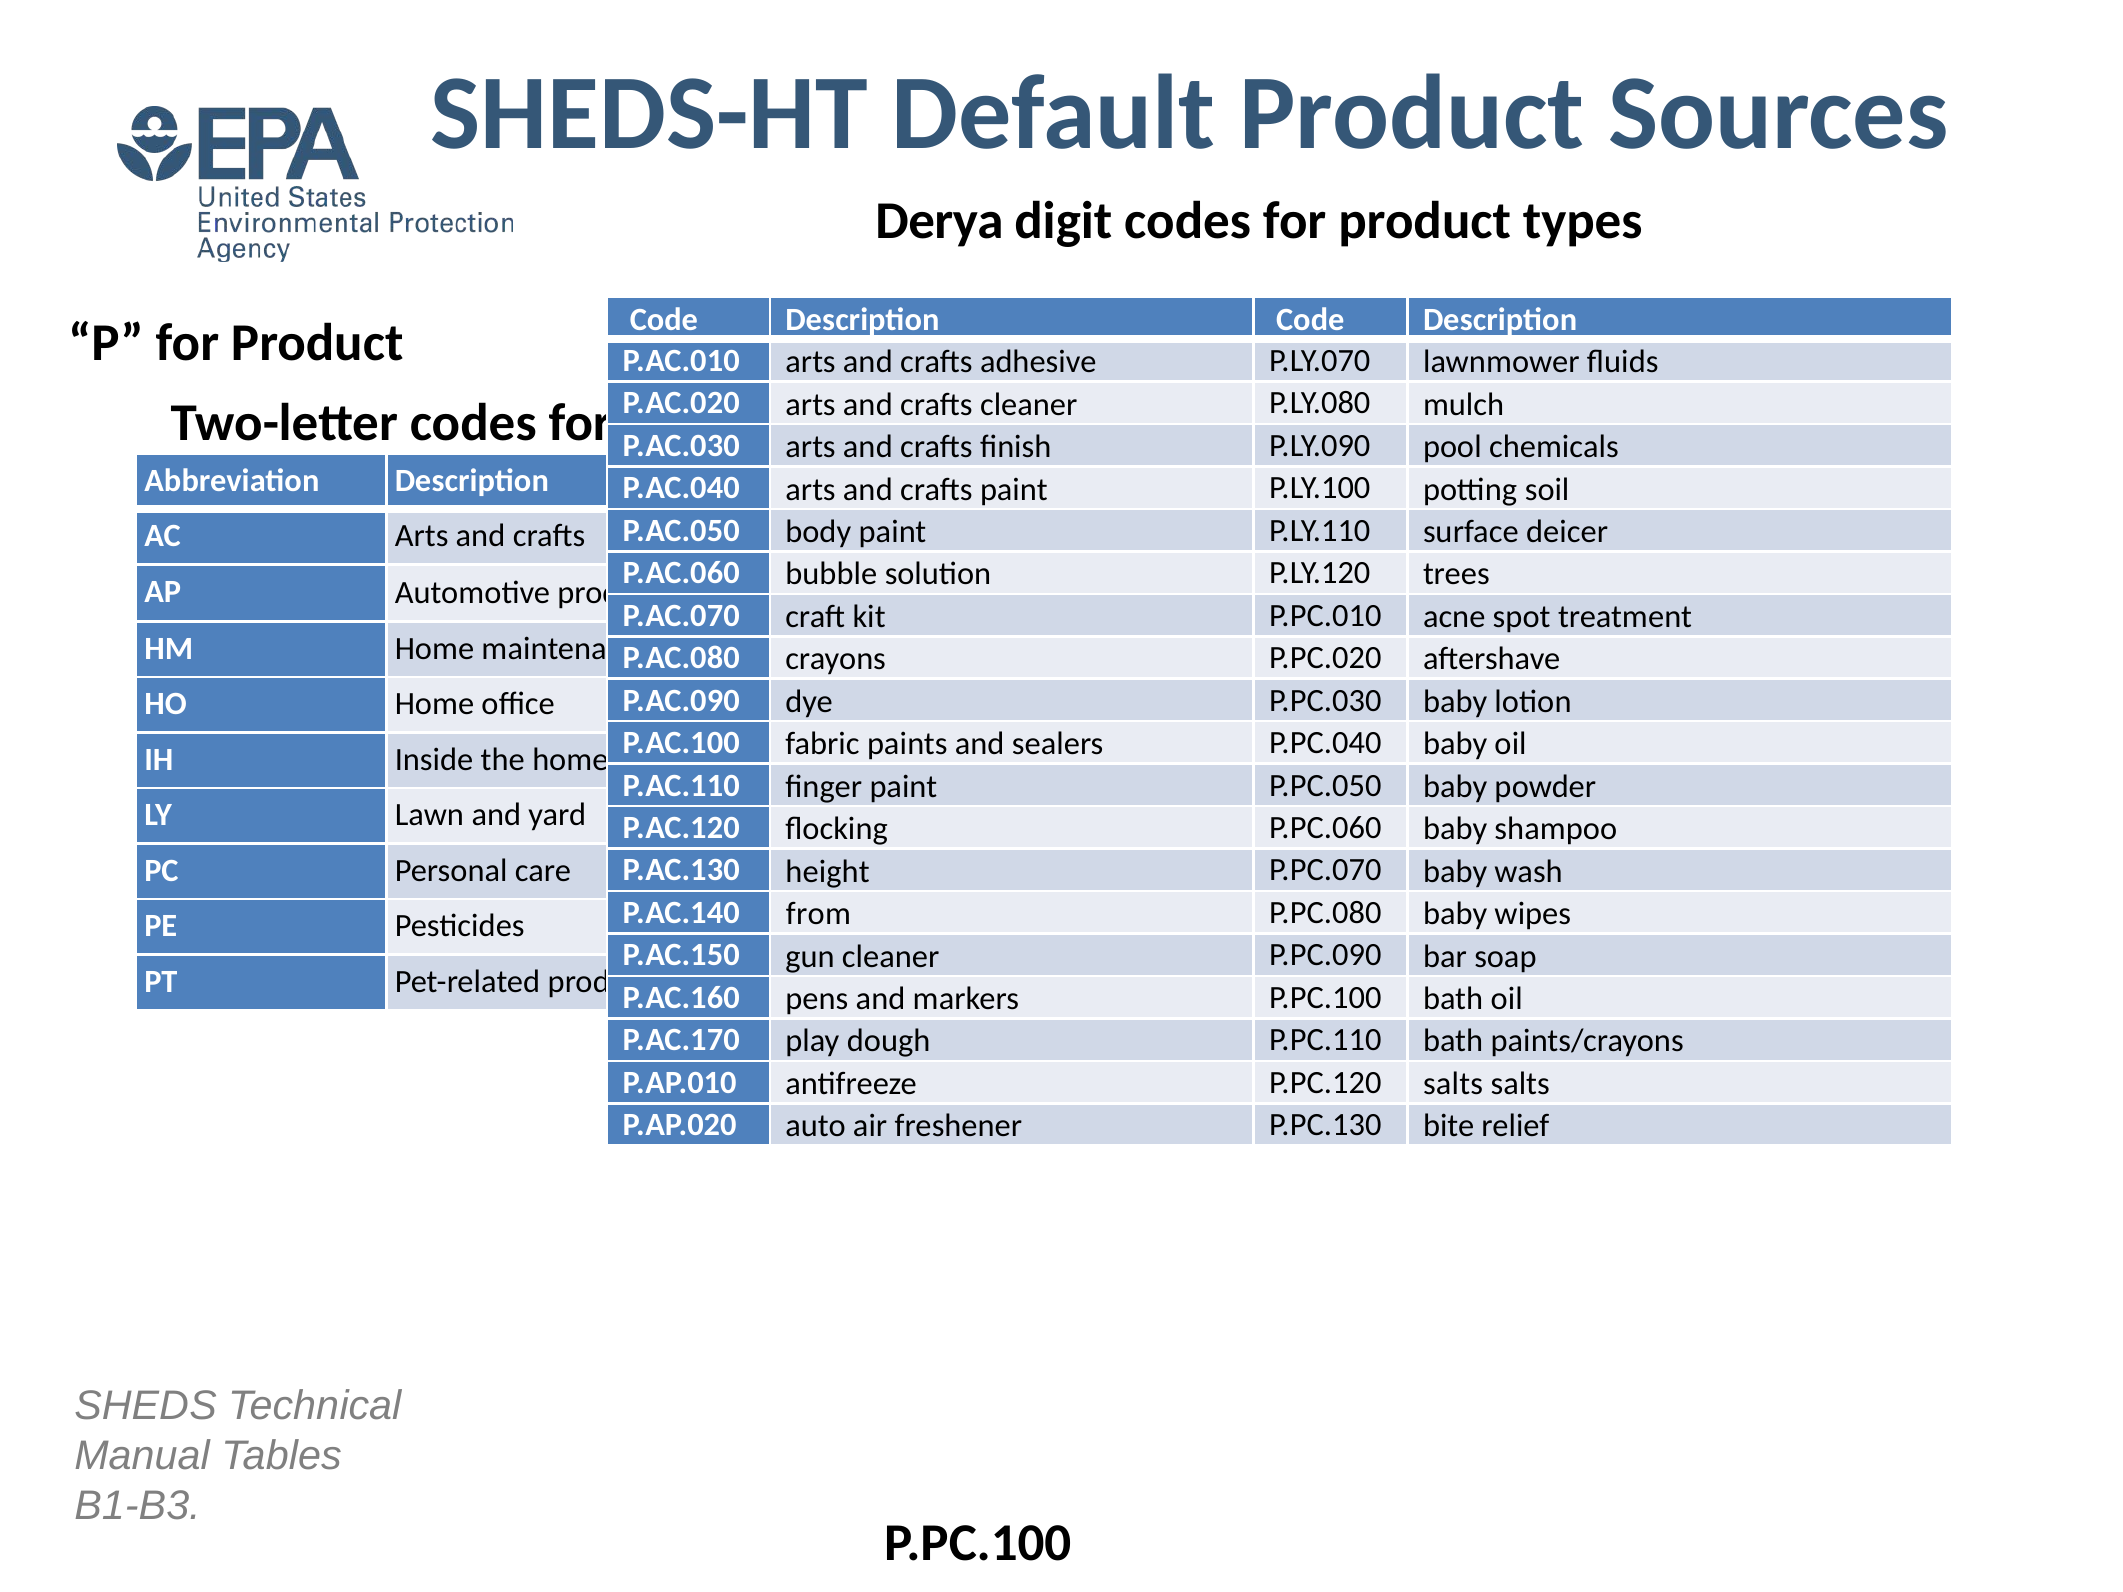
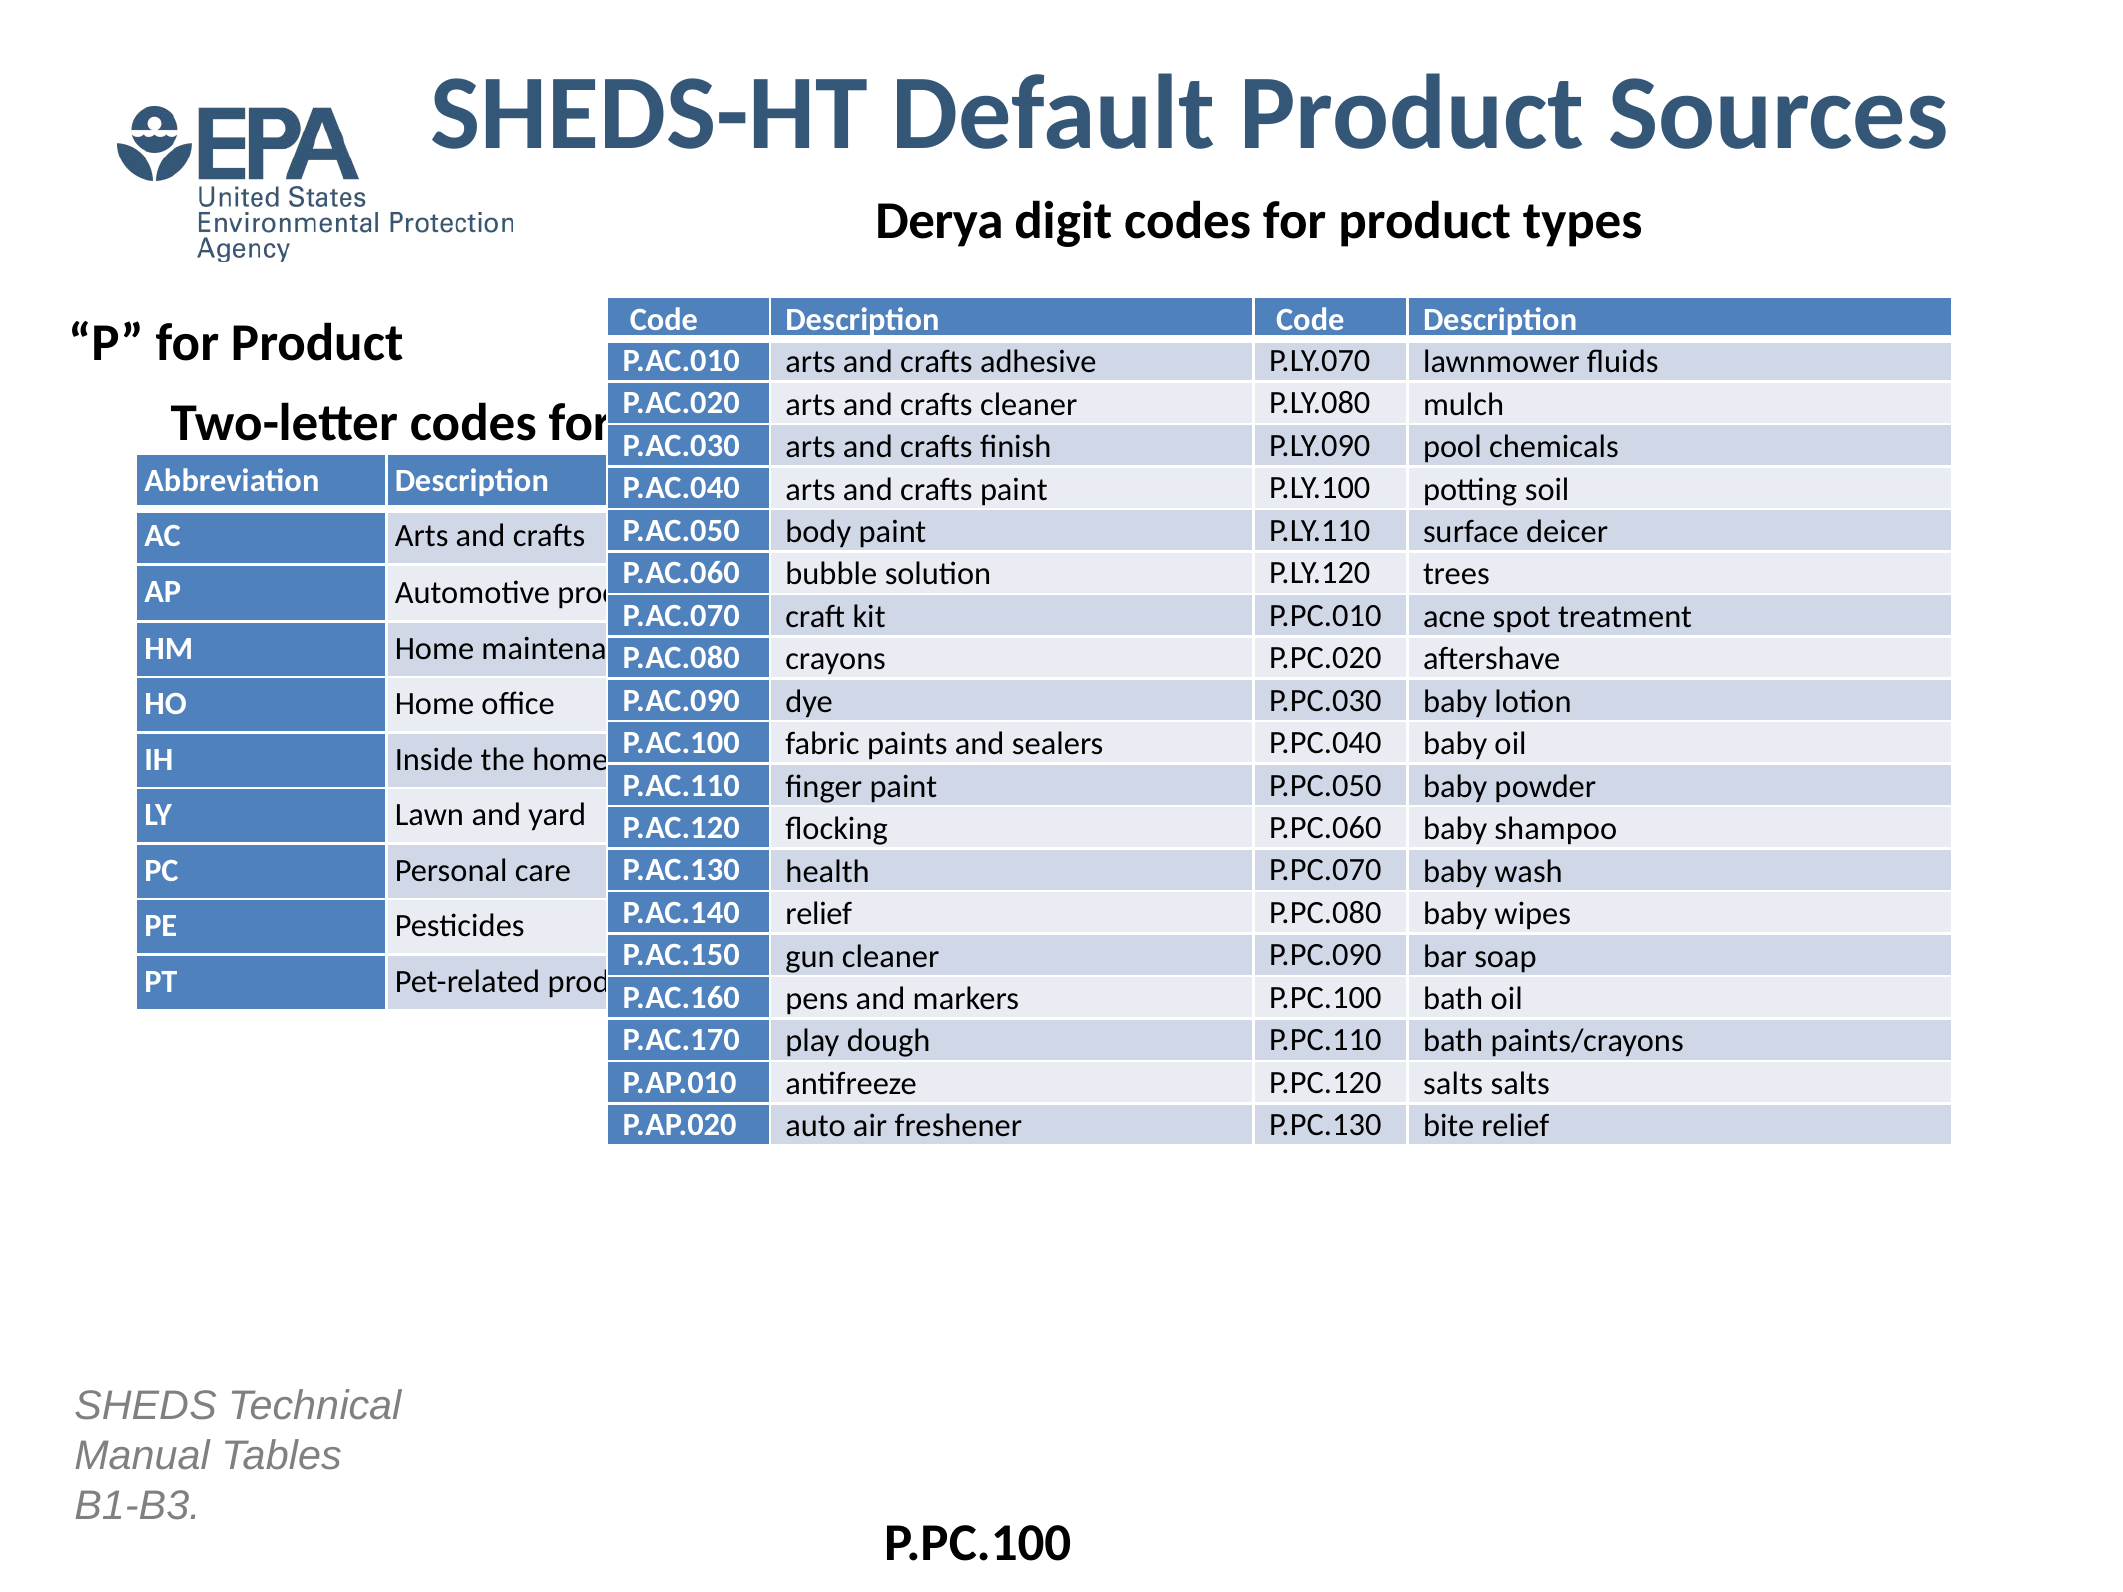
height: height -> health
P.AC.140 from: from -> relief
